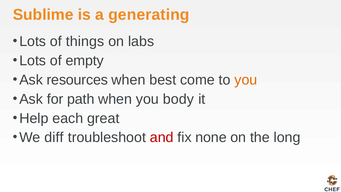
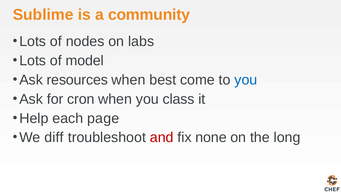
generating: generating -> community
things: things -> nodes
empty: empty -> model
you at (246, 80) colour: orange -> blue
path: path -> cron
body: body -> class
great: great -> page
